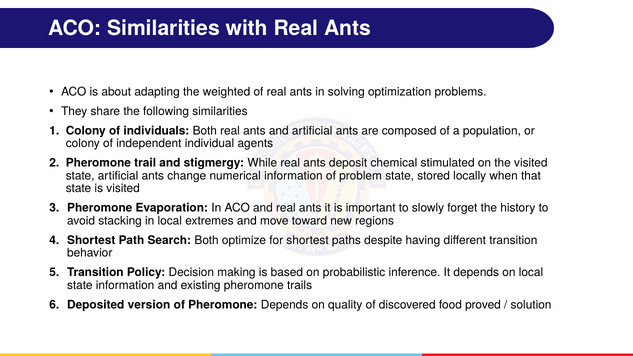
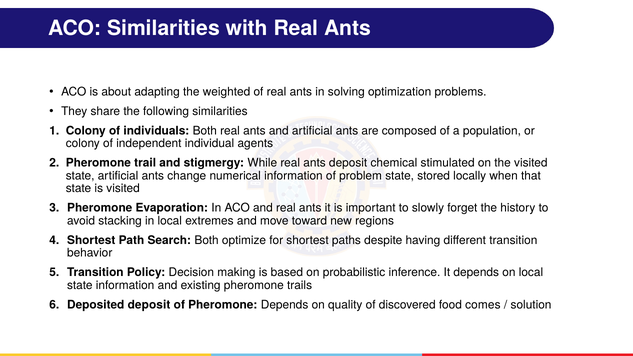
Deposited version: version -> deposit
proved: proved -> comes
